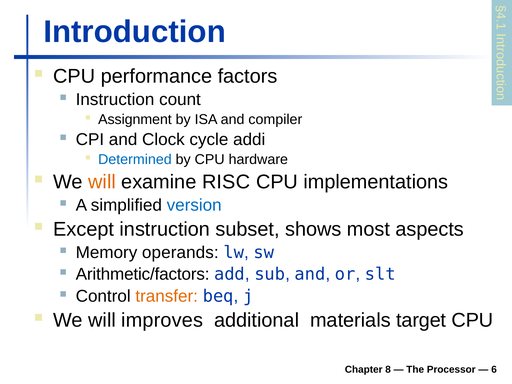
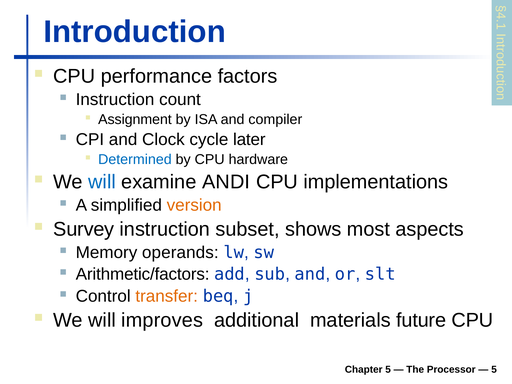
addi: addi -> later
will at (102, 182) colour: orange -> blue
RISC: RISC -> ANDI
version colour: blue -> orange
Except: Except -> Survey
target: target -> future
Chapter 8: 8 -> 5
6 at (494, 370): 6 -> 5
